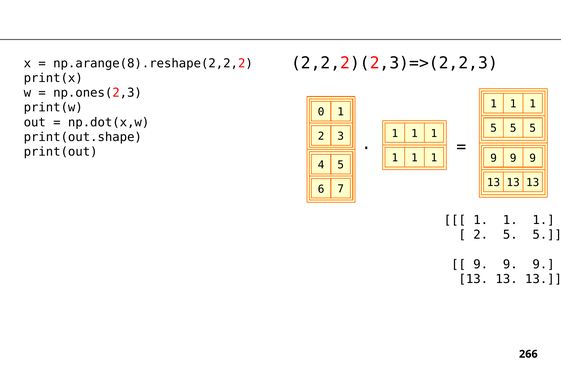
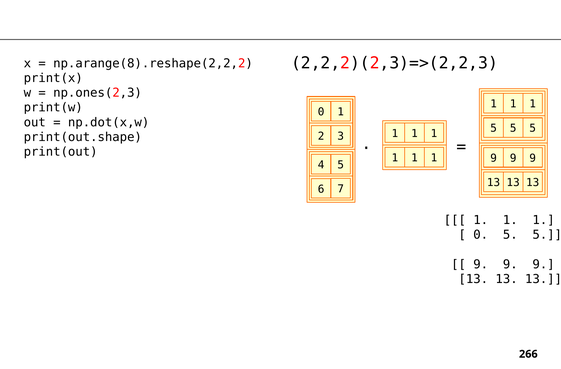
2 at (481, 234): 2 -> 0
